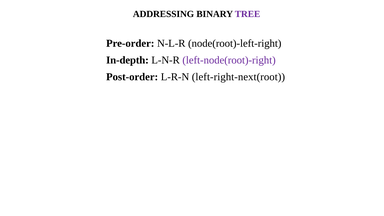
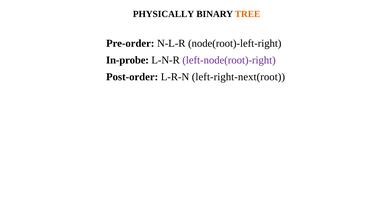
ADDRESSING: ADDRESSING -> PHYSICALLY
TREE colour: purple -> orange
In-depth: In-depth -> In-probe
